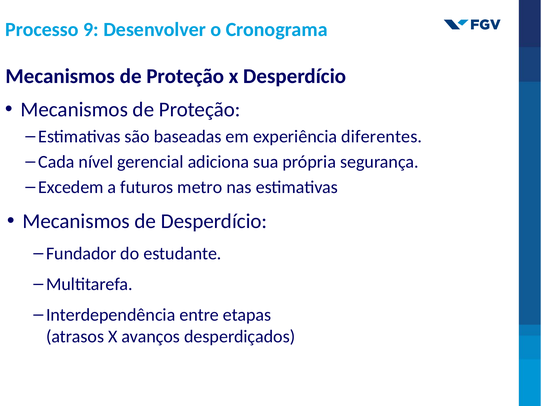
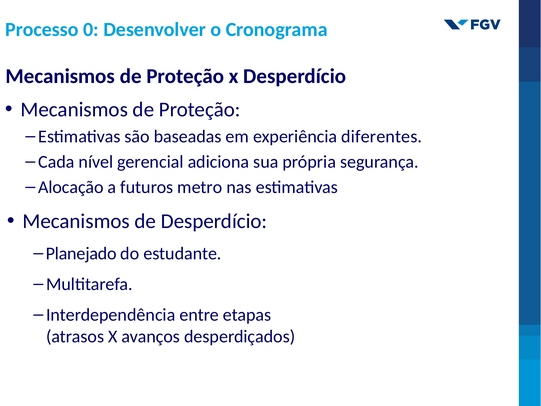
9: 9 -> 0
Excedem: Excedem -> Alocação
Fundador: Fundador -> Planejado
